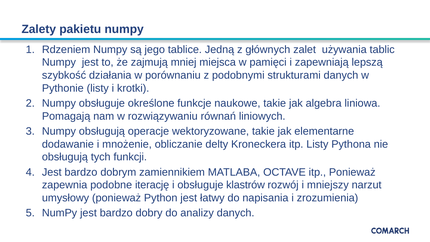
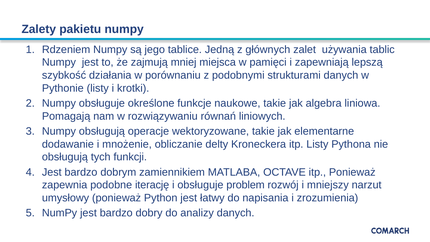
klastrów: klastrów -> problem
